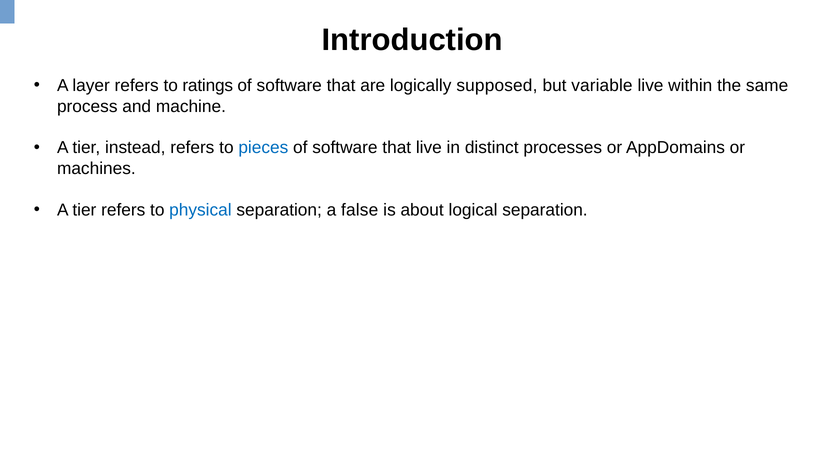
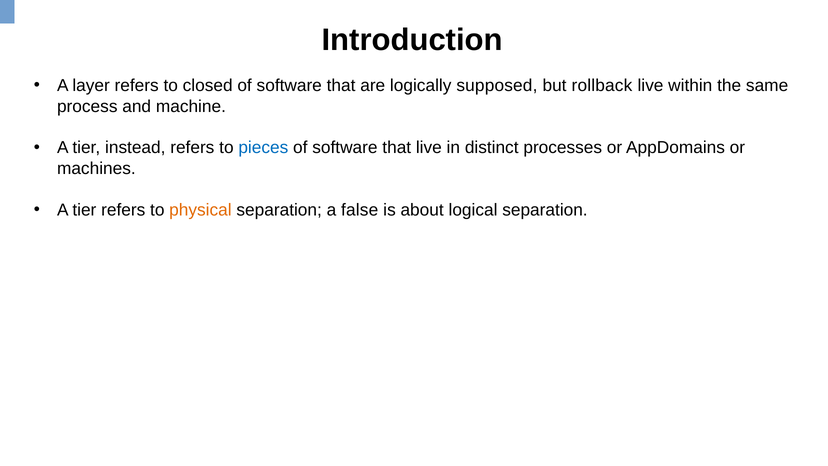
ratings: ratings -> closed
variable: variable -> rollback
physical colour: blue -> orange
